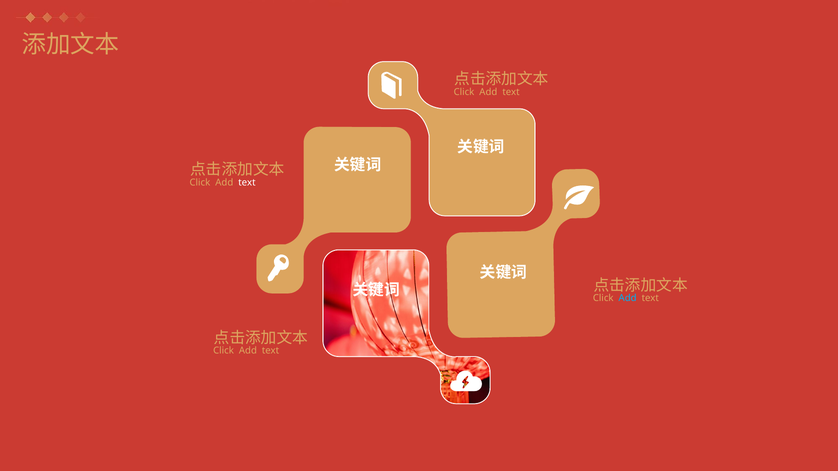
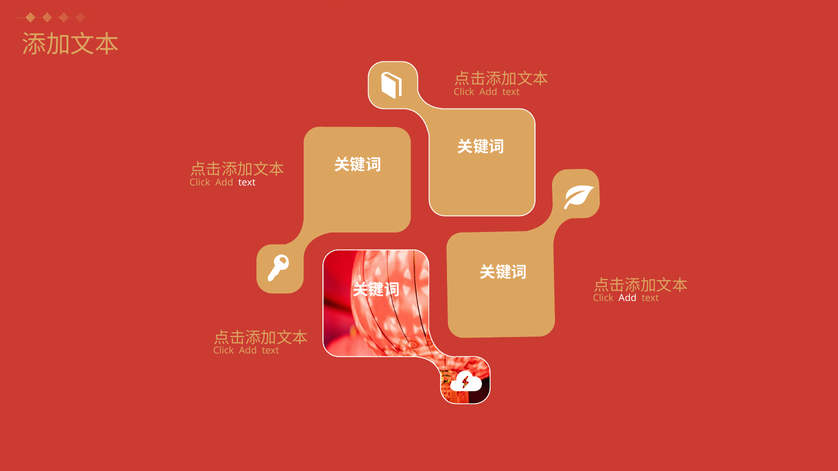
Add at (628, 298) colour: light blue -> white
